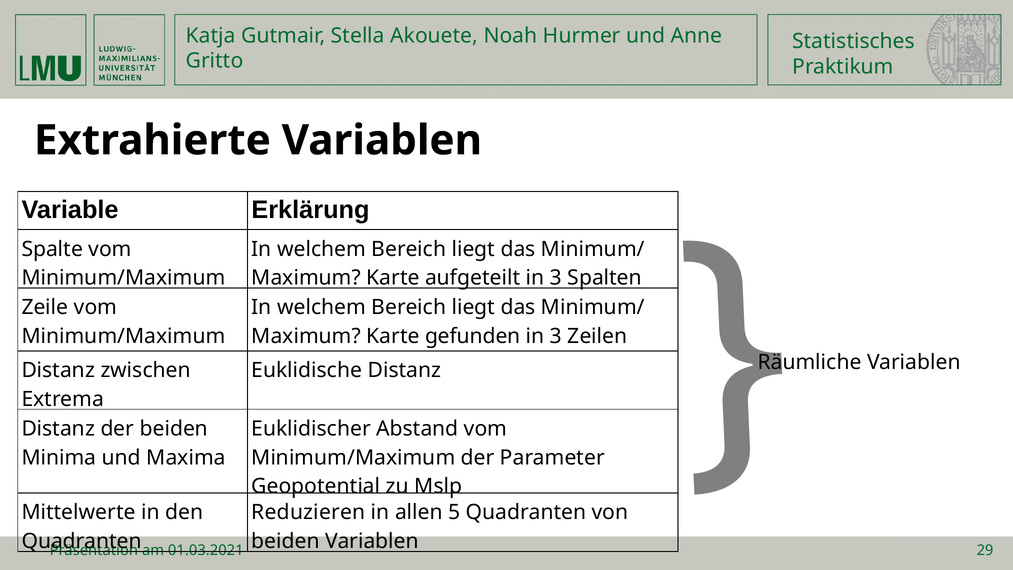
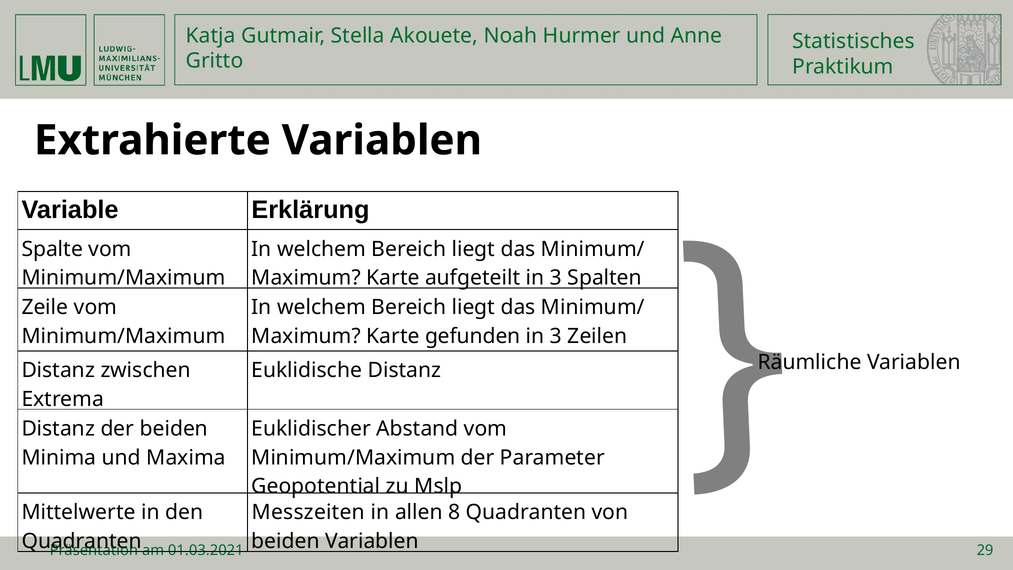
Reduzieren: Reduzieren -> Messzeiten
5: 5 -> 8
